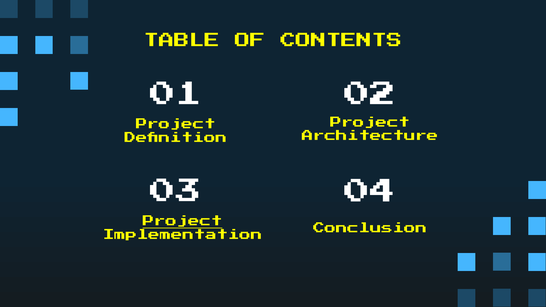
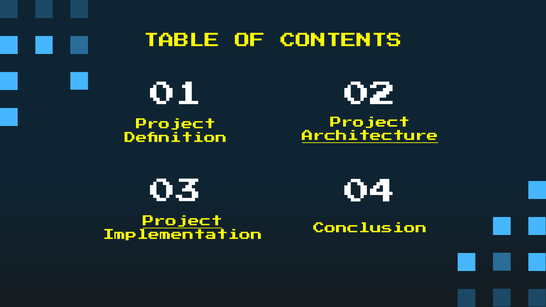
Architecture underline: none -> present
